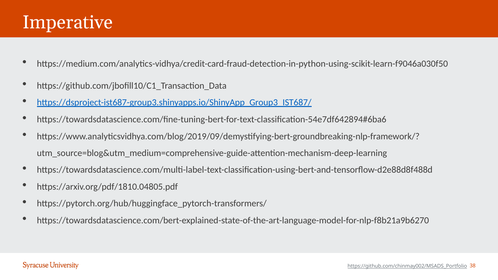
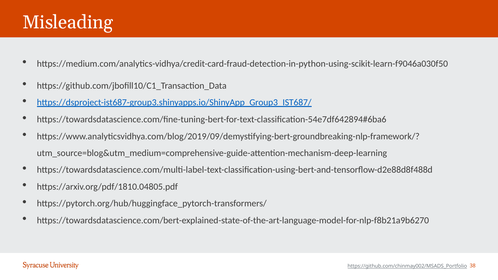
Imperative: Imperative -> Misleading
